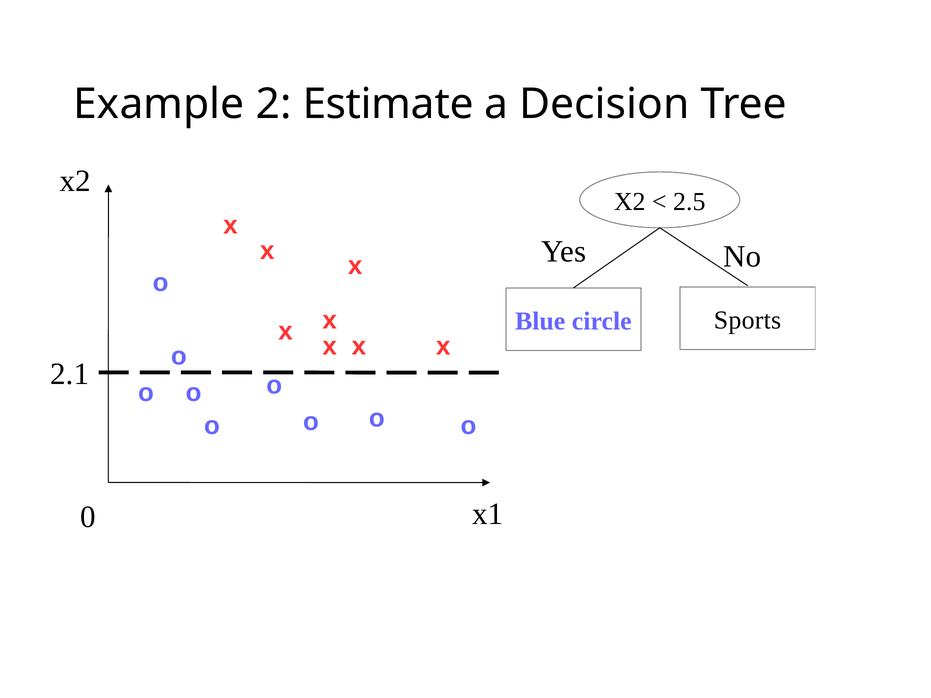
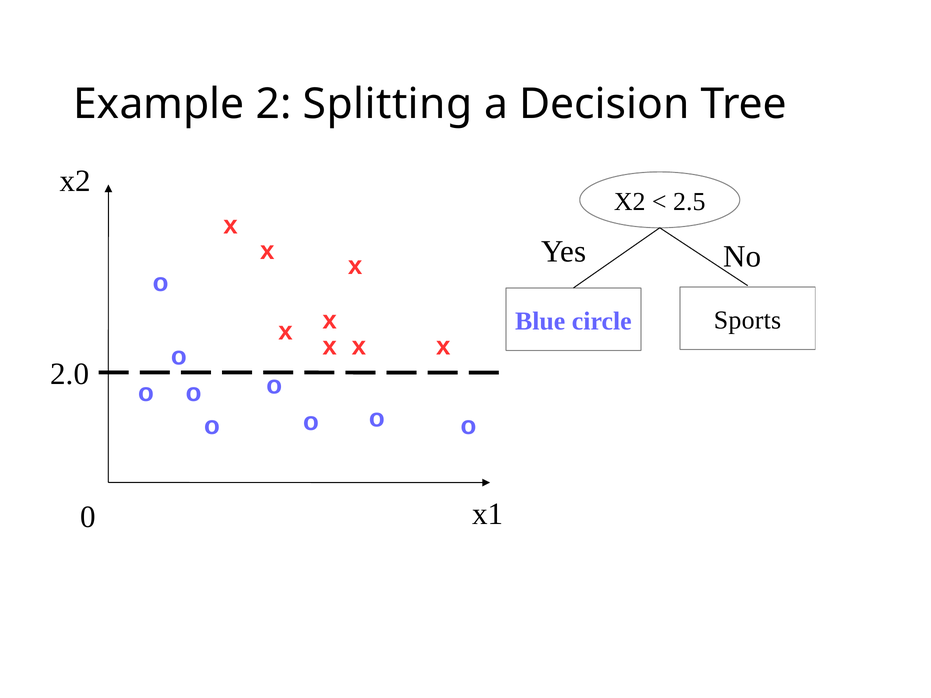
Estimate: Estimate -> Splitting
2.1: 2.1 -> 2.0
